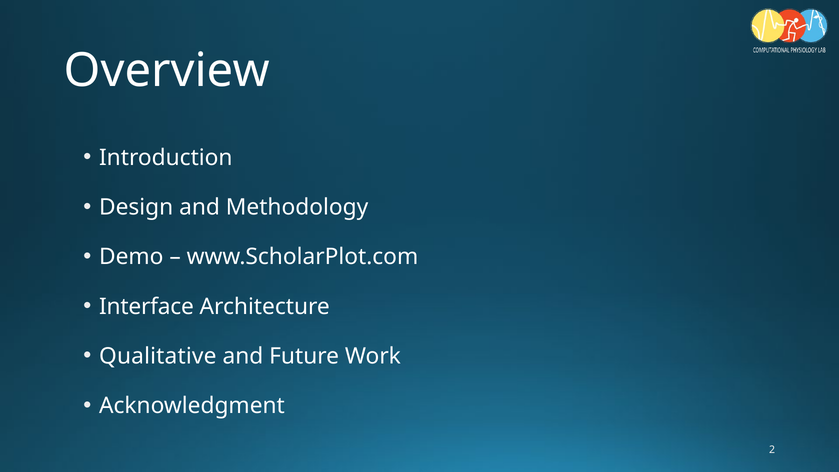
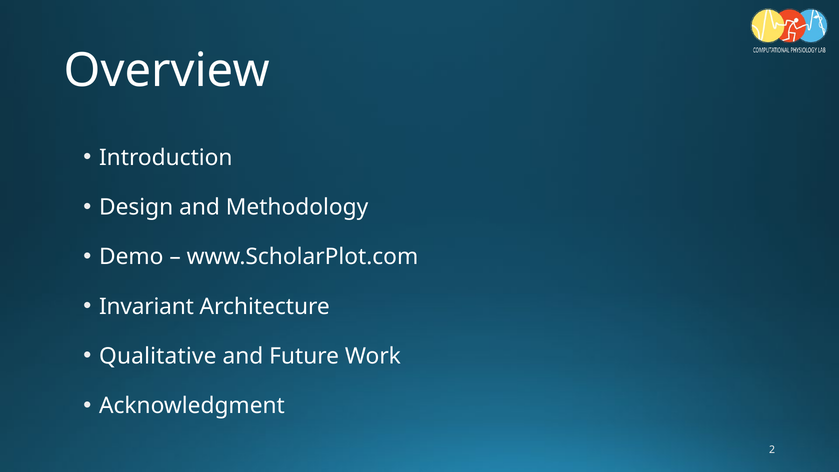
Interface: Interface -> Invariant
